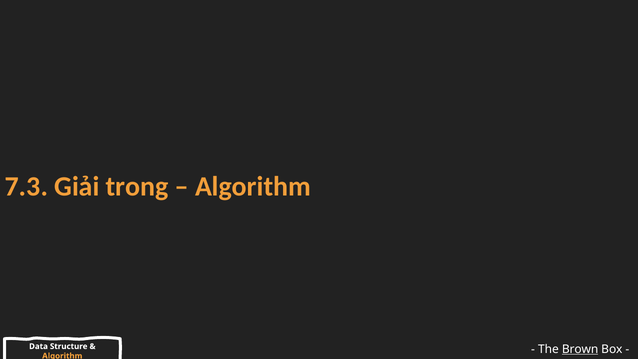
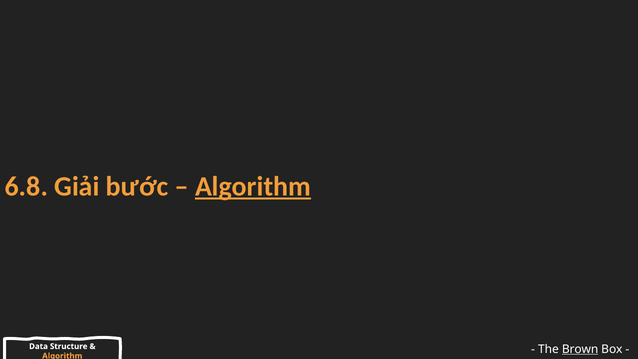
7.3: 7.3 -> 6.8
trong: trong -> bước
Algorithm at (253, 186) underline: none -> present
